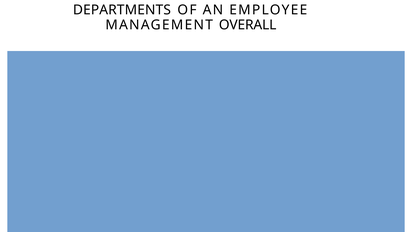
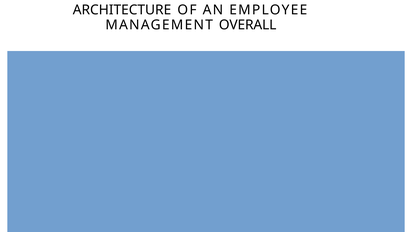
DEPARTMENTS: DEPARTMENTS -> ARCHITECTURE
